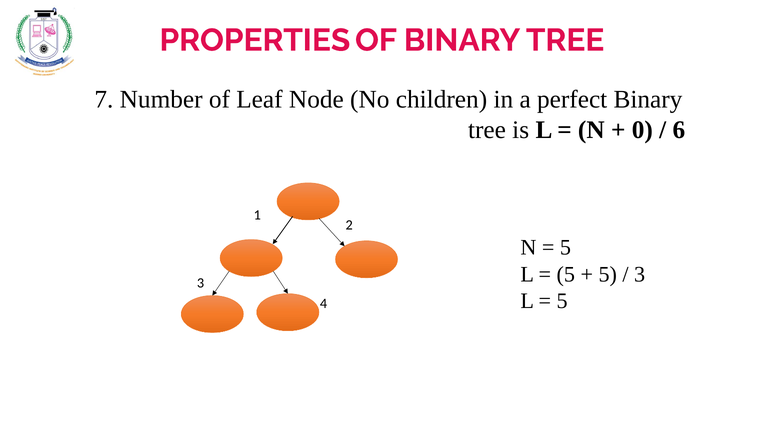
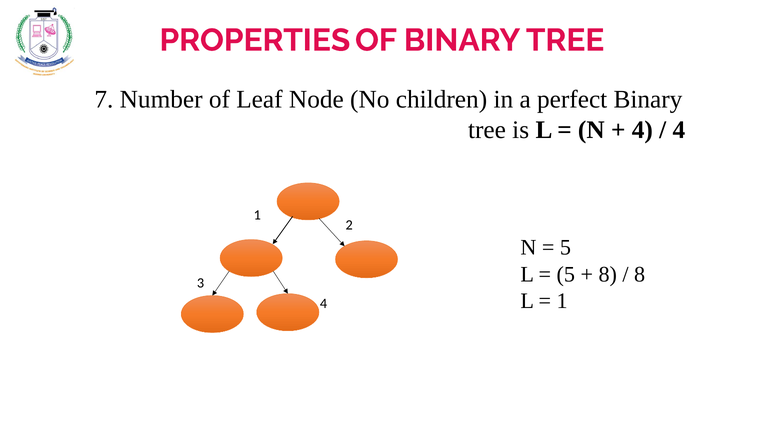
0 at (642, 130): 0 -> 4
6 at (679, 130): 6 -> 4
5 at (608, 274): 5 -> 8
3 at (640, 274): 3 -> 8
5 at (562, 301): 5 -> 1
